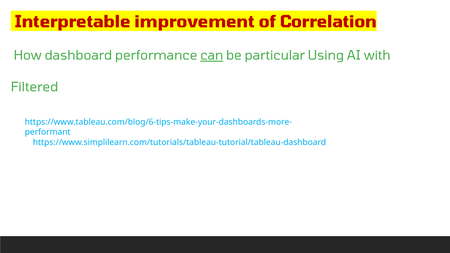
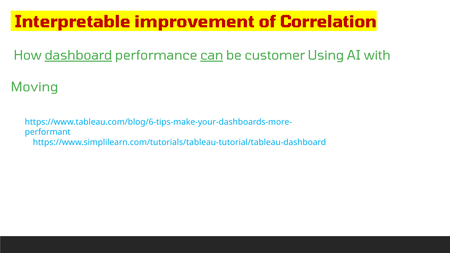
dashboard underline: none -> present
particular: particular -> customer
Filtered: Filtered -> Moving
